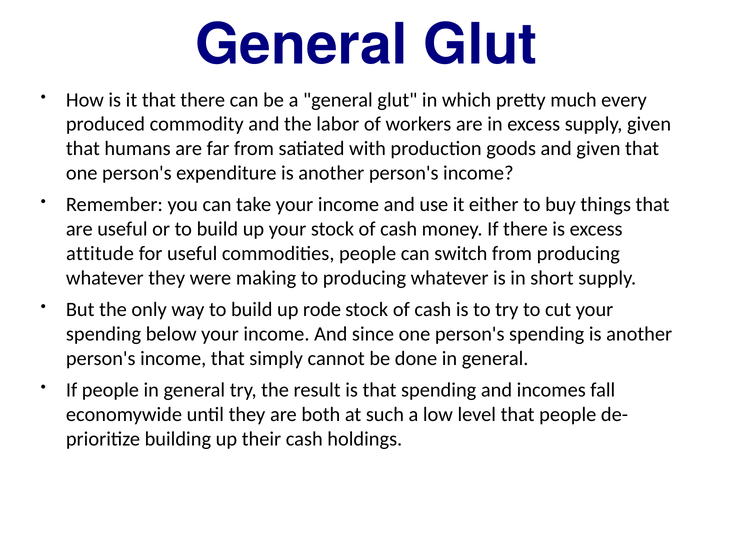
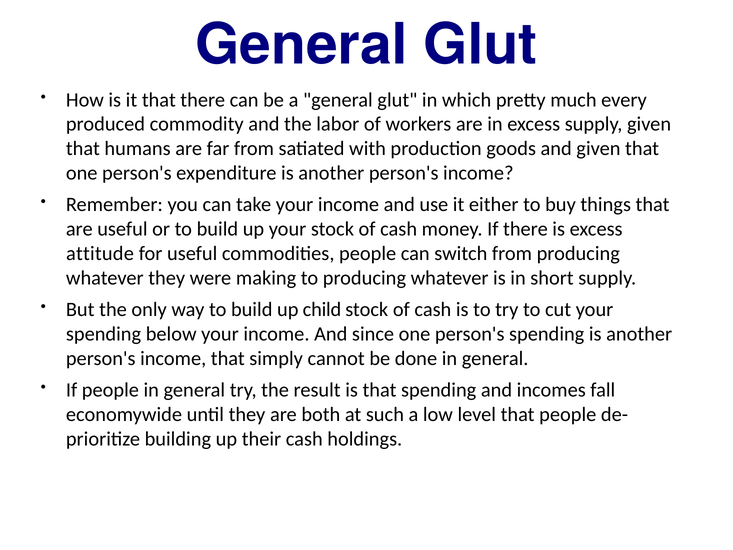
rode: rode -> child
